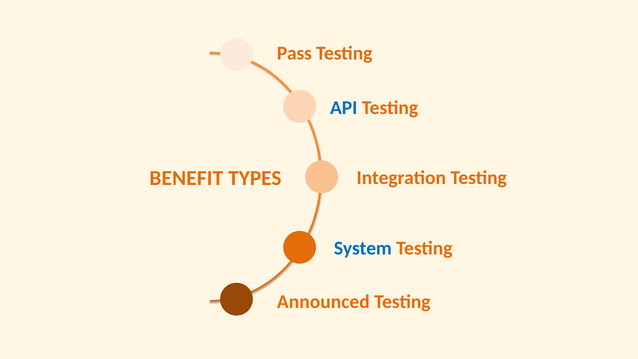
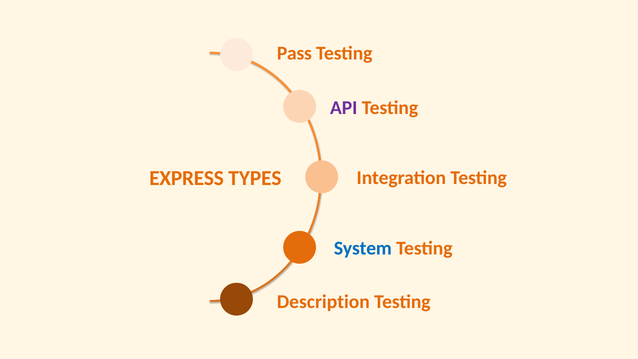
API colour: blue -> purple
BENEFIT: BENEFIT -> EXPRESS
Announced: Announced -> Description
